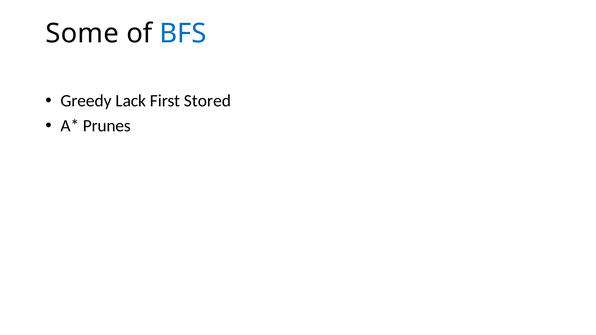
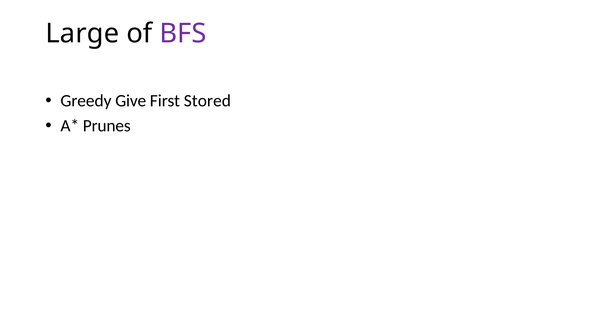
Some: Some -> Large
BFS colour: blue -> purple
Lack: Lack -> Give
